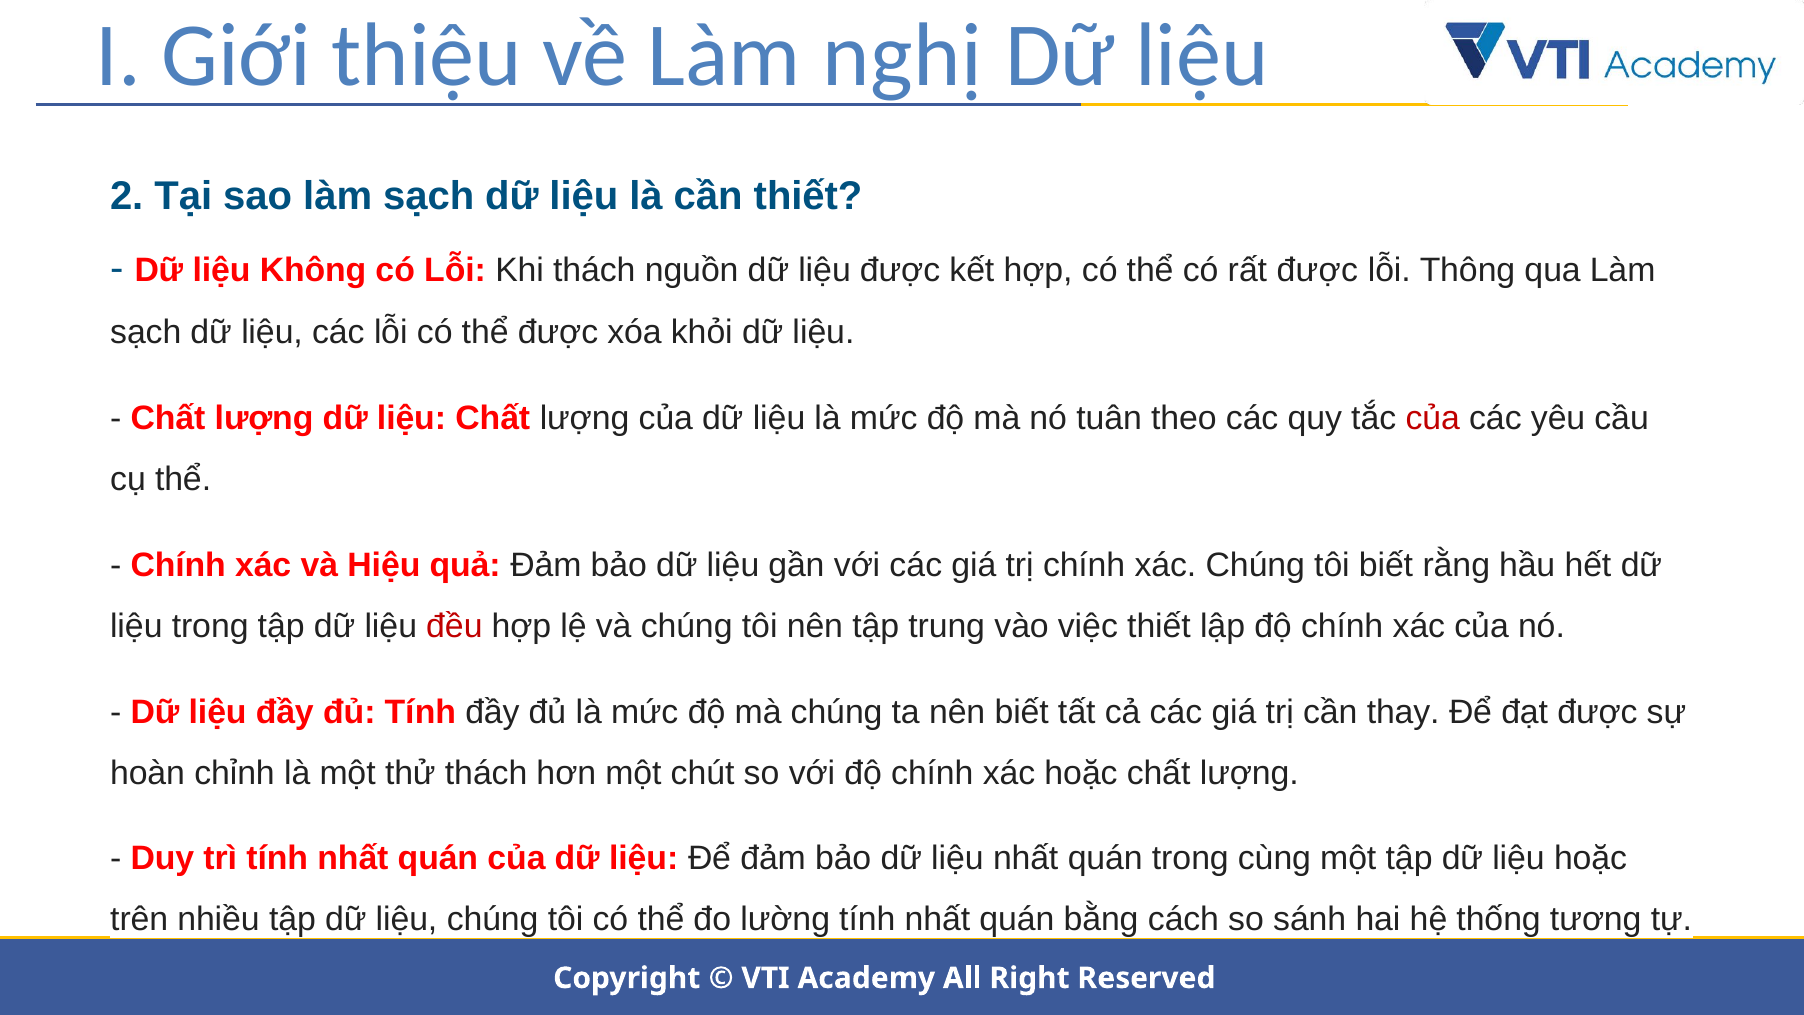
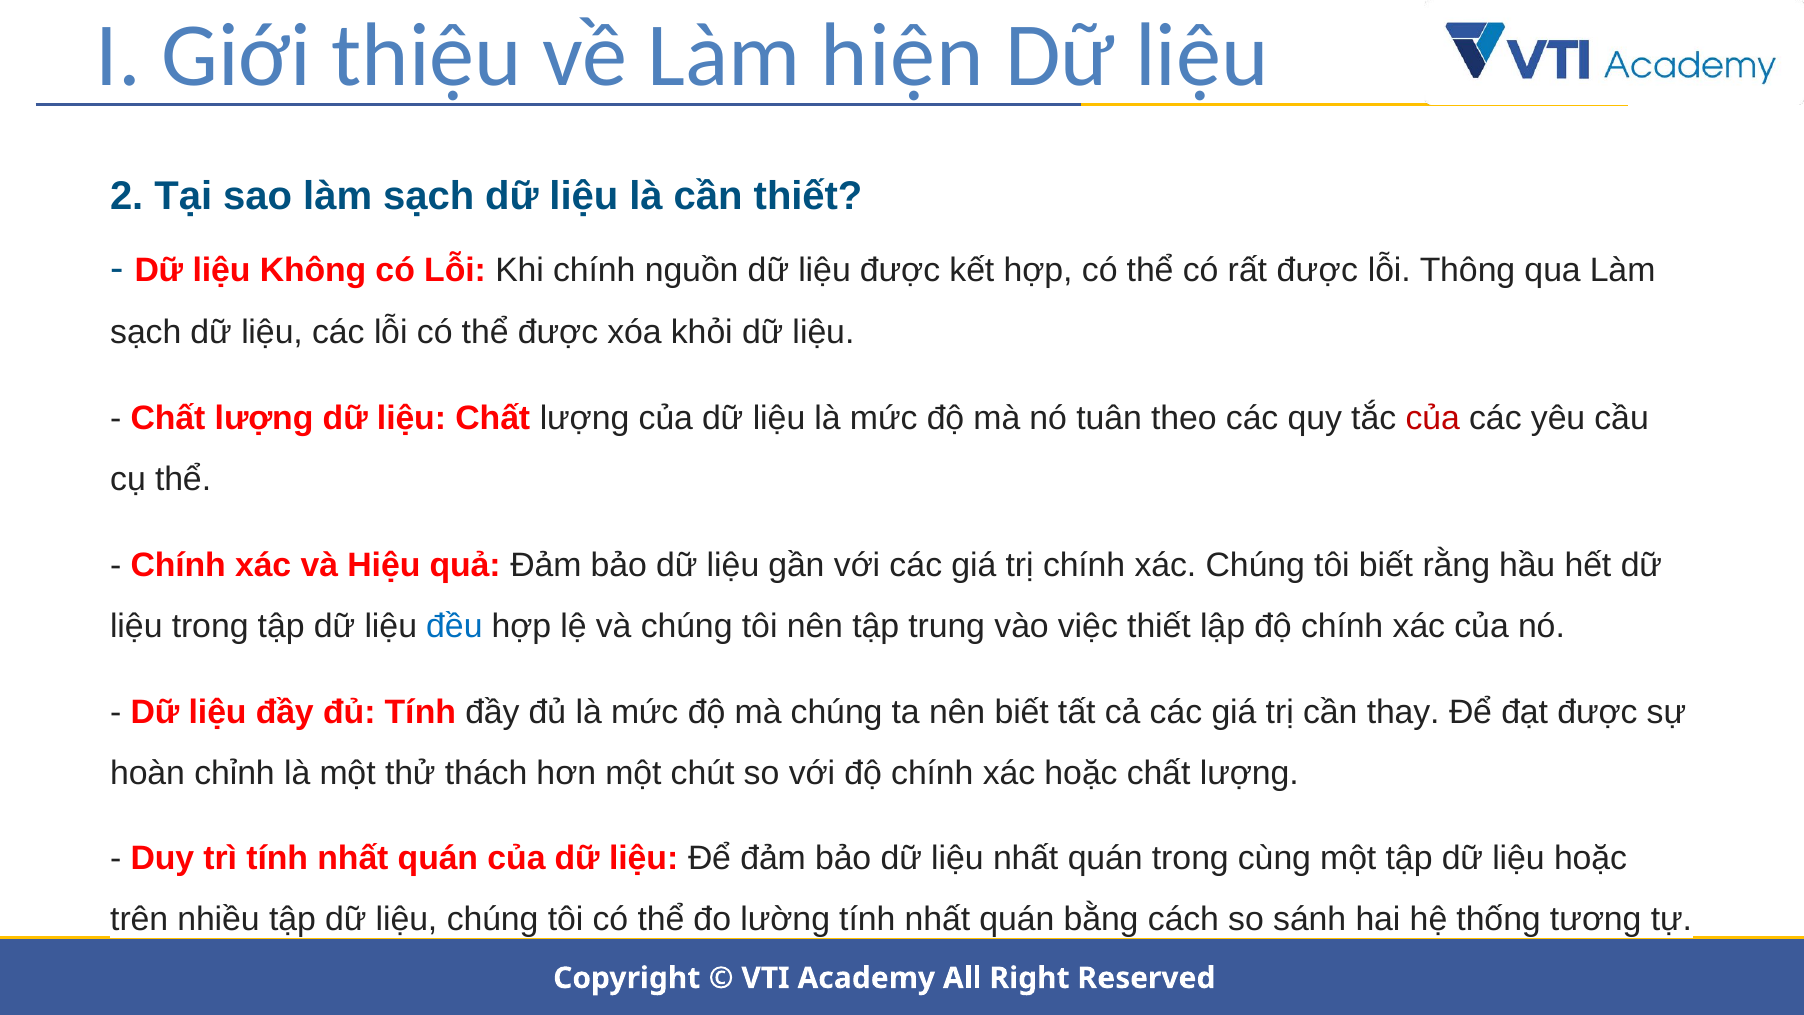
nghị: nghị -> hiện
Khi thách: thách -> chính
đều colour: red -> blue
